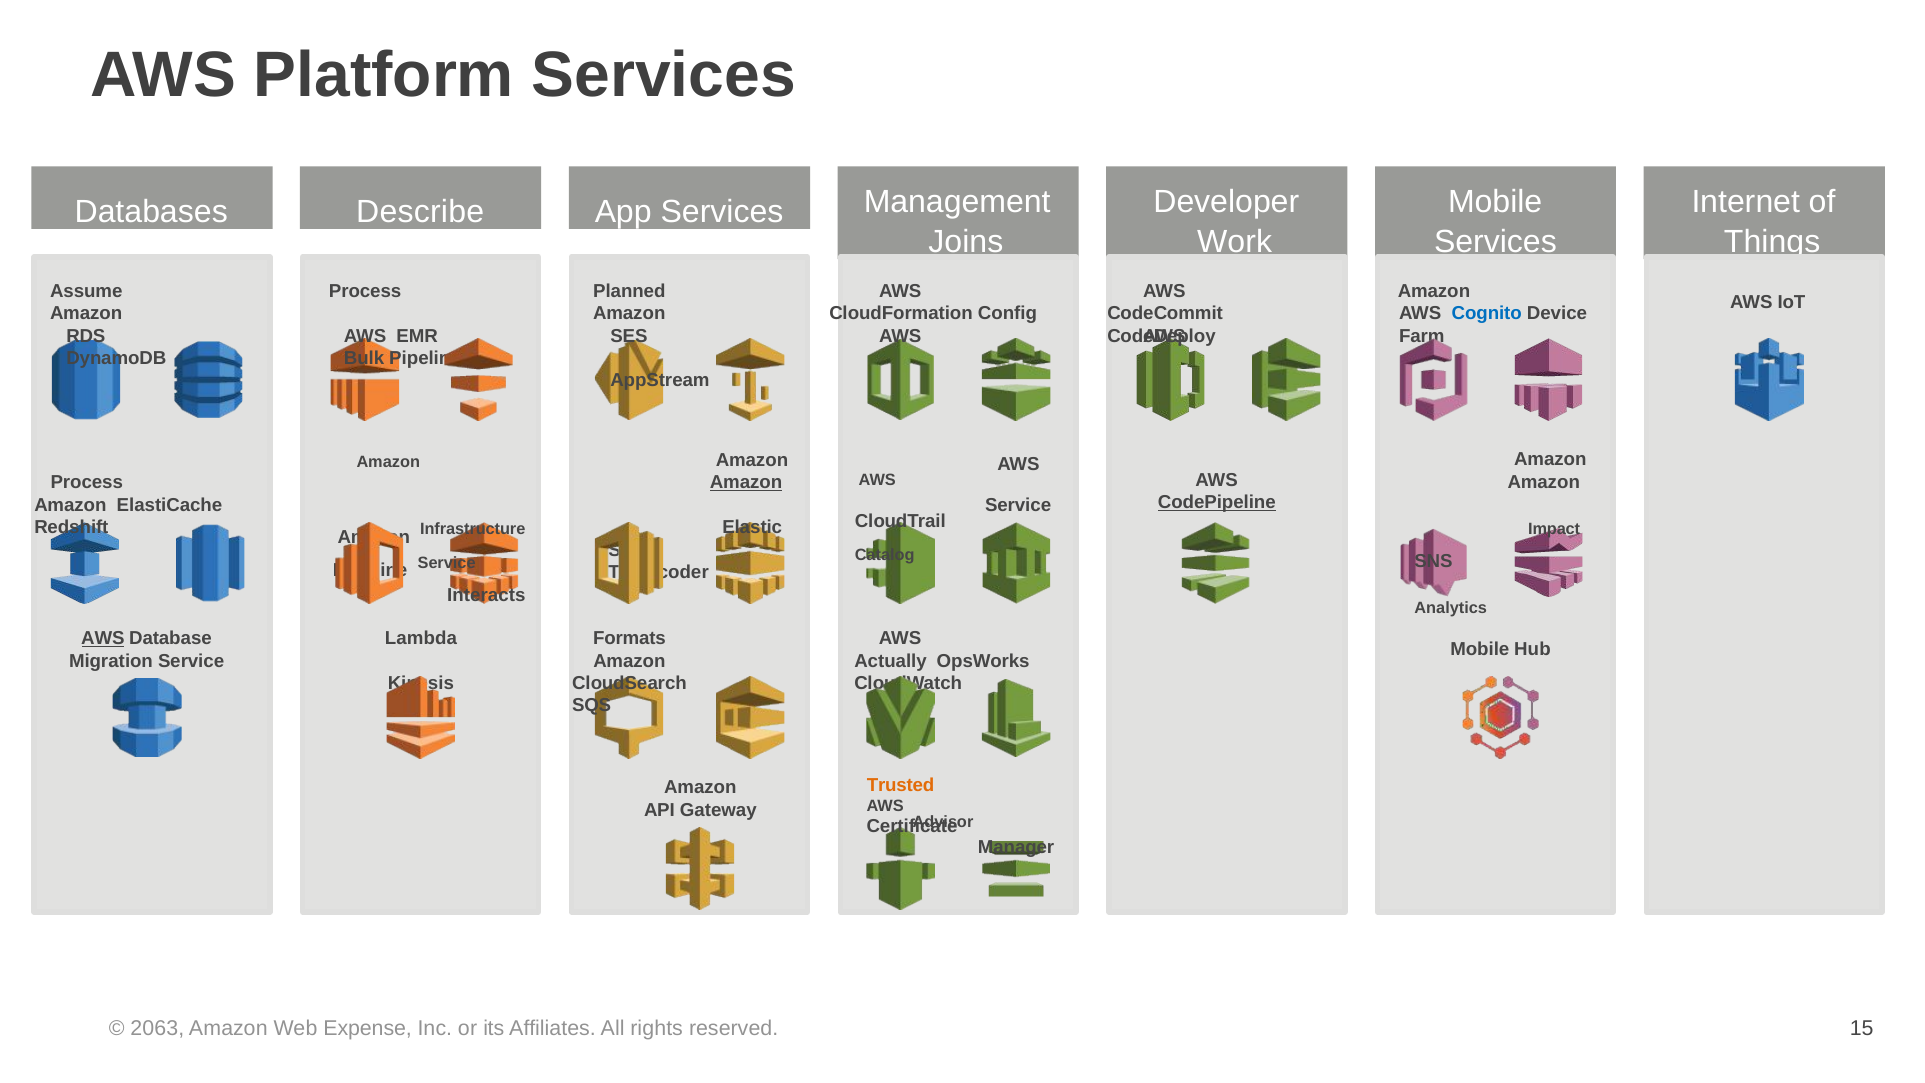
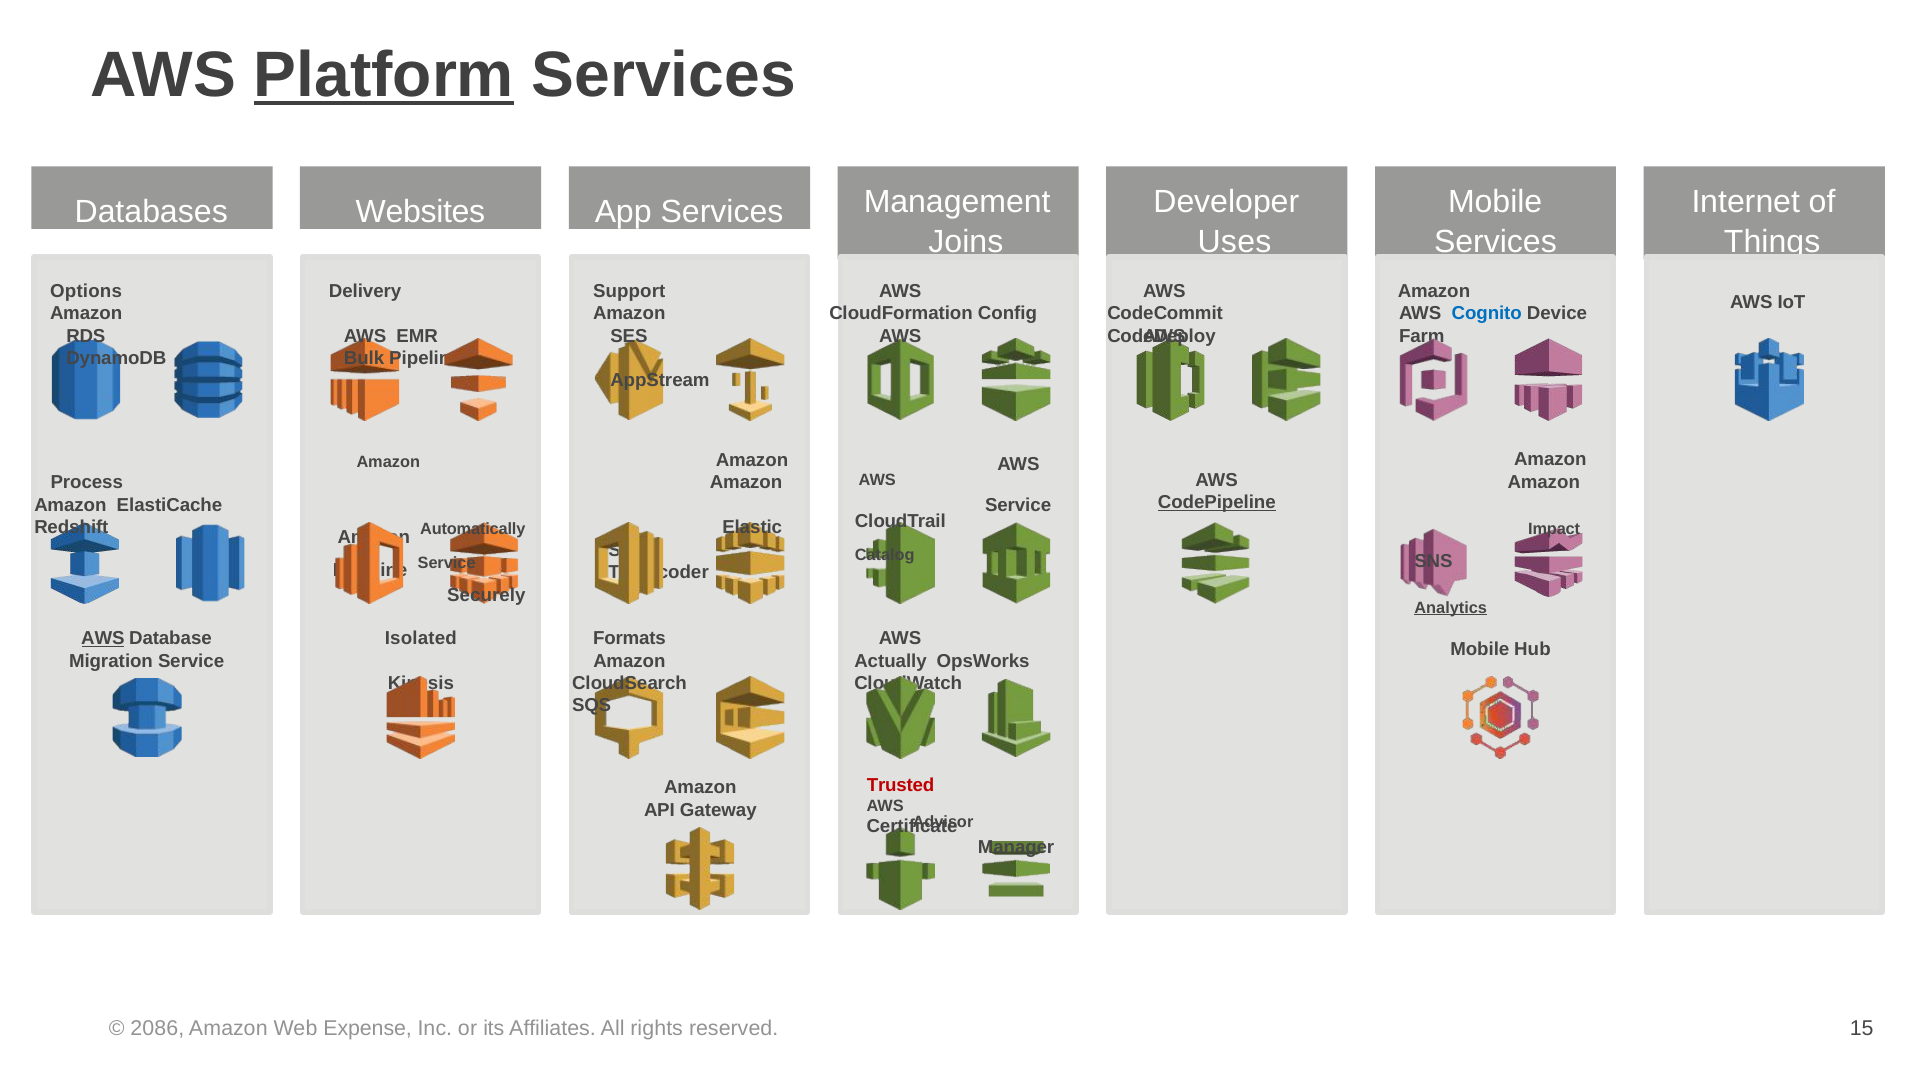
Platform underline: none -> present
Describe: Describe -> Websites
Work: Work -> Uses
Assume: Assume -> Options
Process at (365, 291): Process -> Delivery
Planned: Planned -> Support
Amazon at (746, 483) underline: present -> none
Infrastructure: Infrastructure -> Automatically
Interacts: Interacts -> Securely
Analytics underline: none -> present
Lambda: Lambda -> Isolated
Trusted colour: orange -> red
2063: 2063 -> 2086
